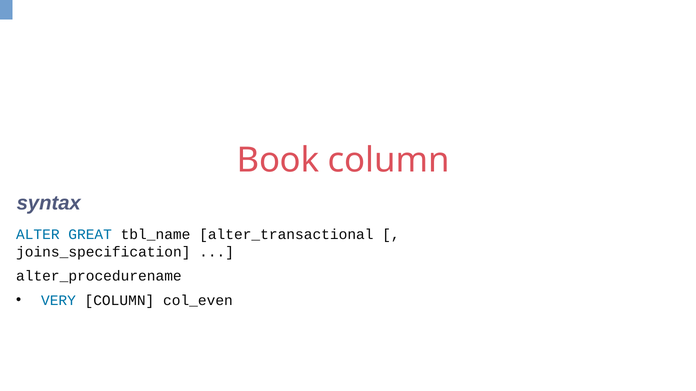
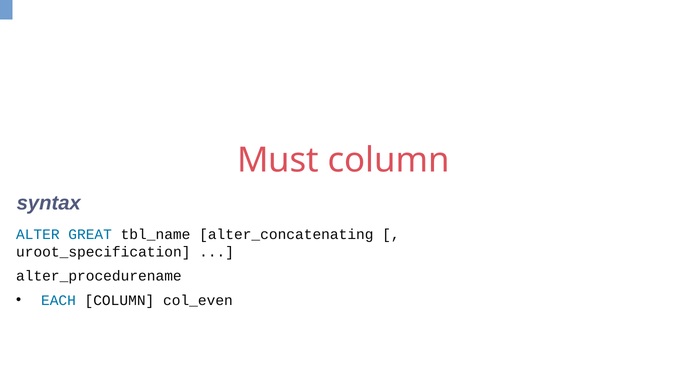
Book: Book -> Must
alter_transactional: alter_transactional -> alter_concatenating
joins_specification: joins_specification -> uroot_specification
VERY: VERY -> EACH
